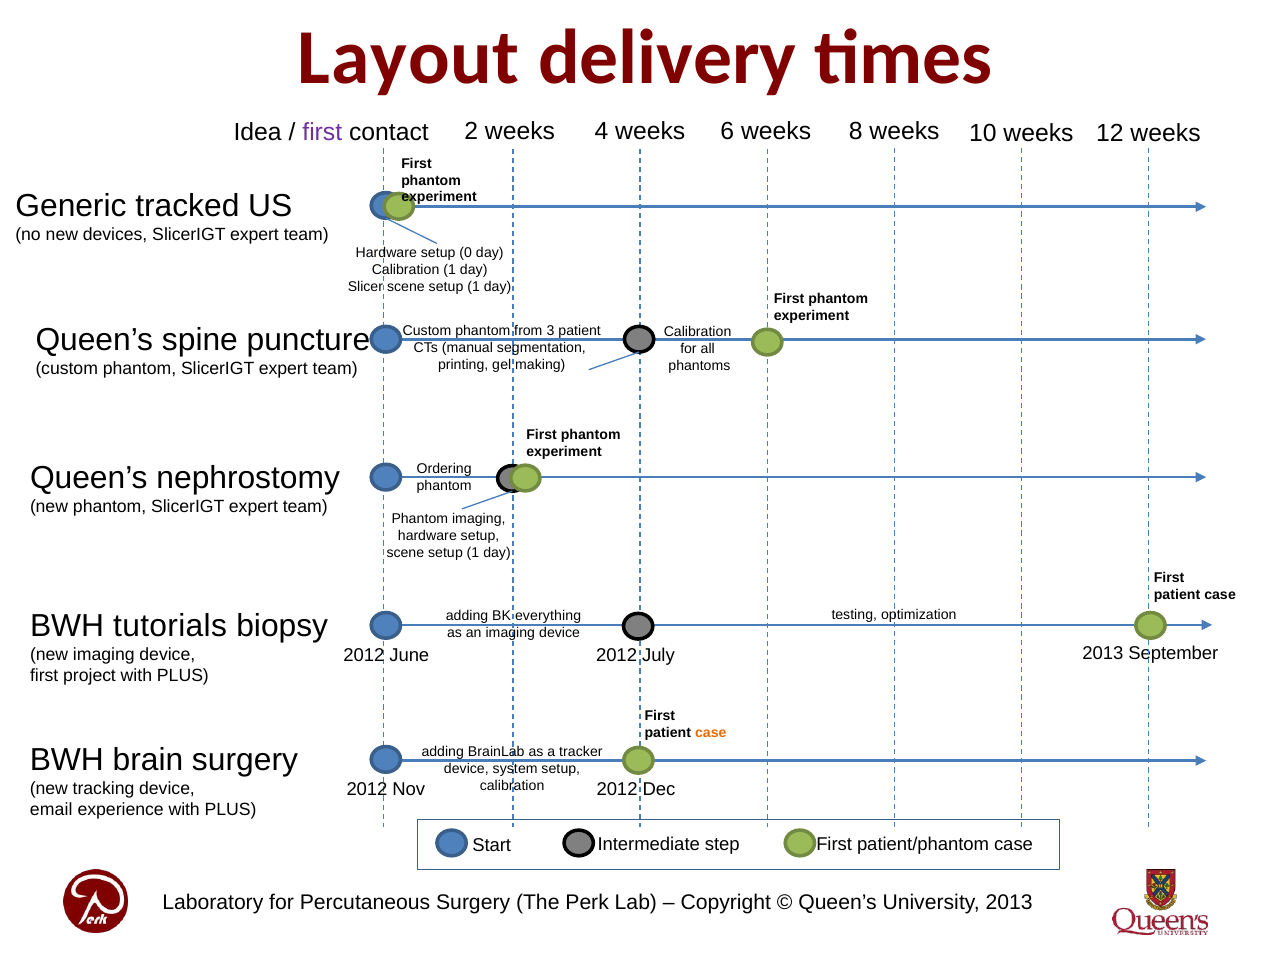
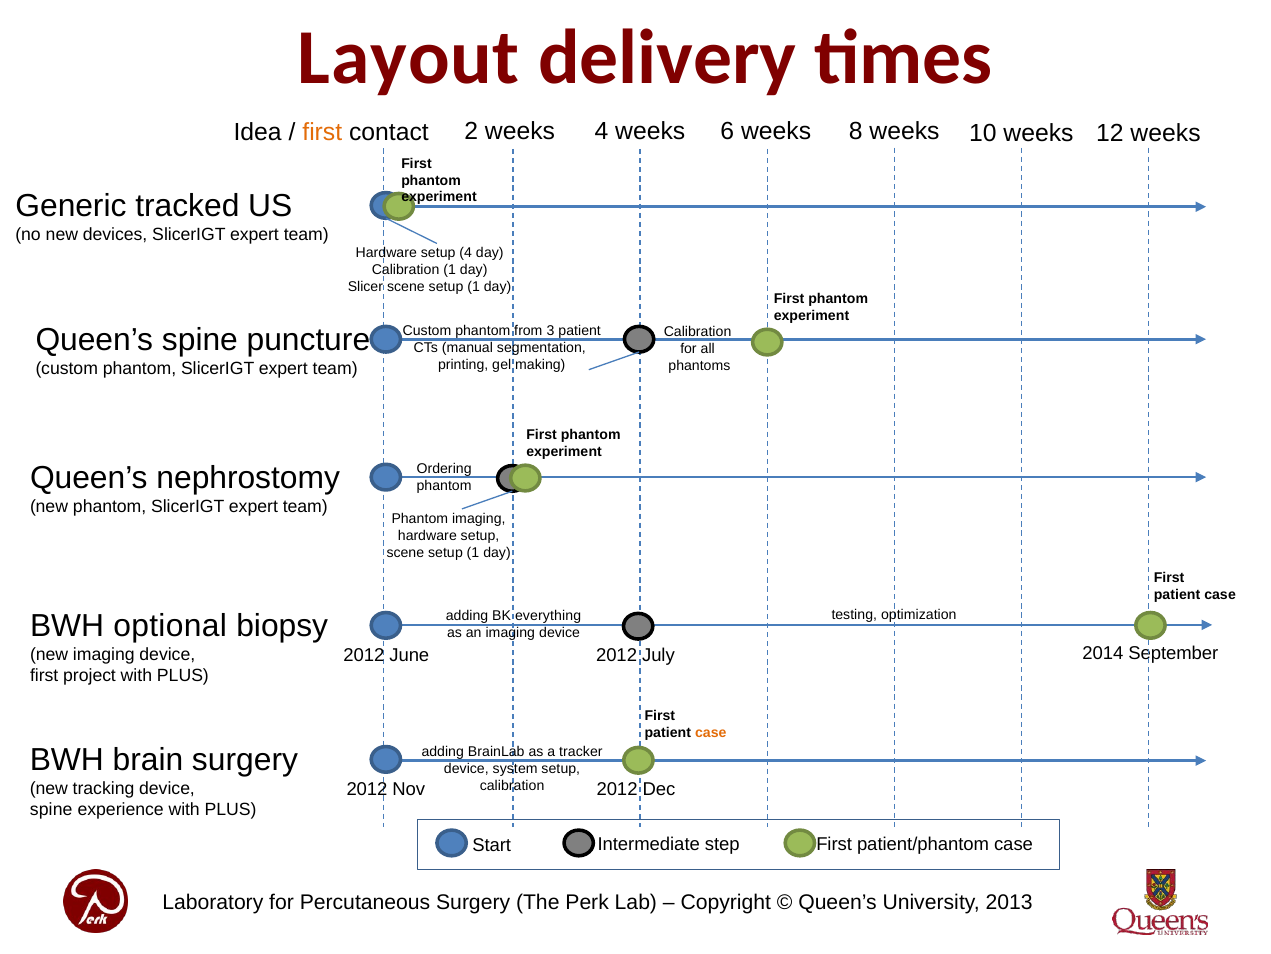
first at (322, 132) colour: purple -> orange
setup 0: 0 -> 4
tutorials: tutorials -> optional
2013 at (1103, 653): 2013 -> 2014
email at (51, 809): email -> spine
